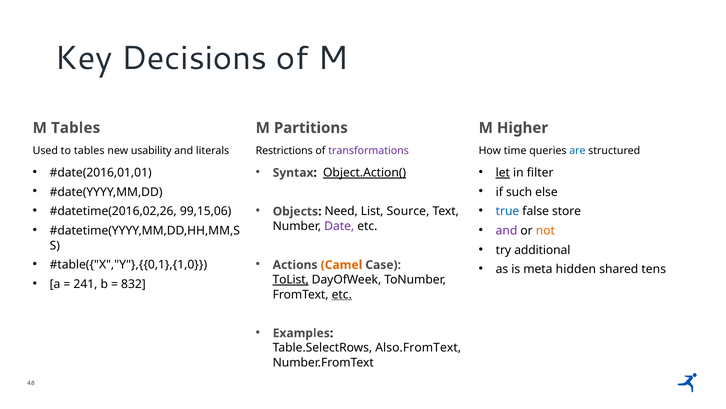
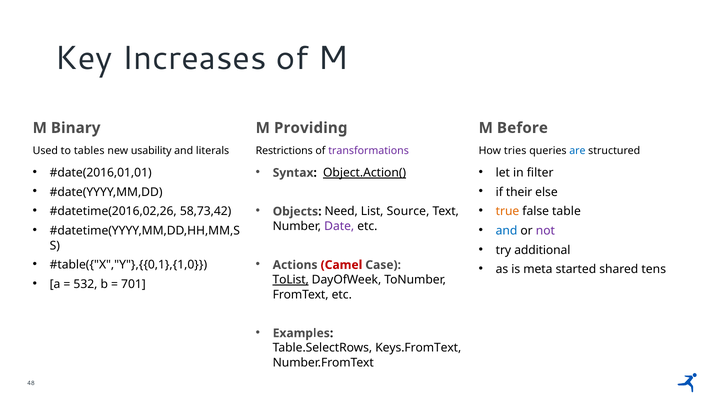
Decisions: Decisions -> Increases
M Tables: Tables -> Binary
Partitions: Partitions -> Providing
Higher: Higher -> Before
time: time -> tries
let underline: present -> none
such: such -> their
99,15,06: 99,15,06 -> 58,73,42
true colour: blue -> orange
store: store -> table
and at (507, 230) colour: purple -> blue
not colour: orange -> purple
Camel colour: orange -> red
hidden: hidden -> started
241: 241 -> 532
832: 832 -> 701
etc at (342, 294) underline: present -> none
Also.FromText: Also.FromText -> Keys.FromText
